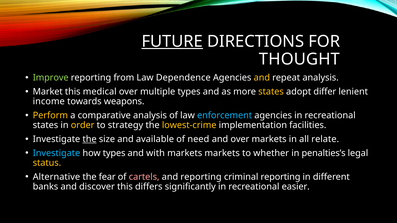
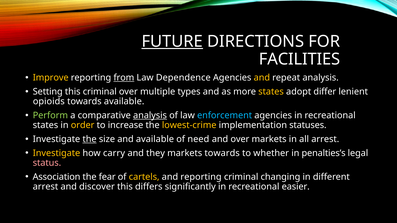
THOUGHT: THOUGHT -> FACILITIES
Improve colour: light green -> yellow
from underline: none -> present
Market: Market -> Setting
this medical: medical -> criminal
income: income -> opioids
towards weapons: weapons -> available
Perform colour: yellow -> light green
analysis at (150, 116) underline: none -> present
strategy: strategy -> increase
facilities: facilities -> statuses
all relate: relate -> arrest
Investigate at (56, 153) colour: light blue -> yellow
how types: types -> carry
with: with -> they
markets markets: markets -> towards
status colour: yellow -> pink
Alternative: Alternative -> Association
cartels colour: pink -> yellow
criminal reporting: reporting -> changing
banks at (45, 187): banks -> arrest
